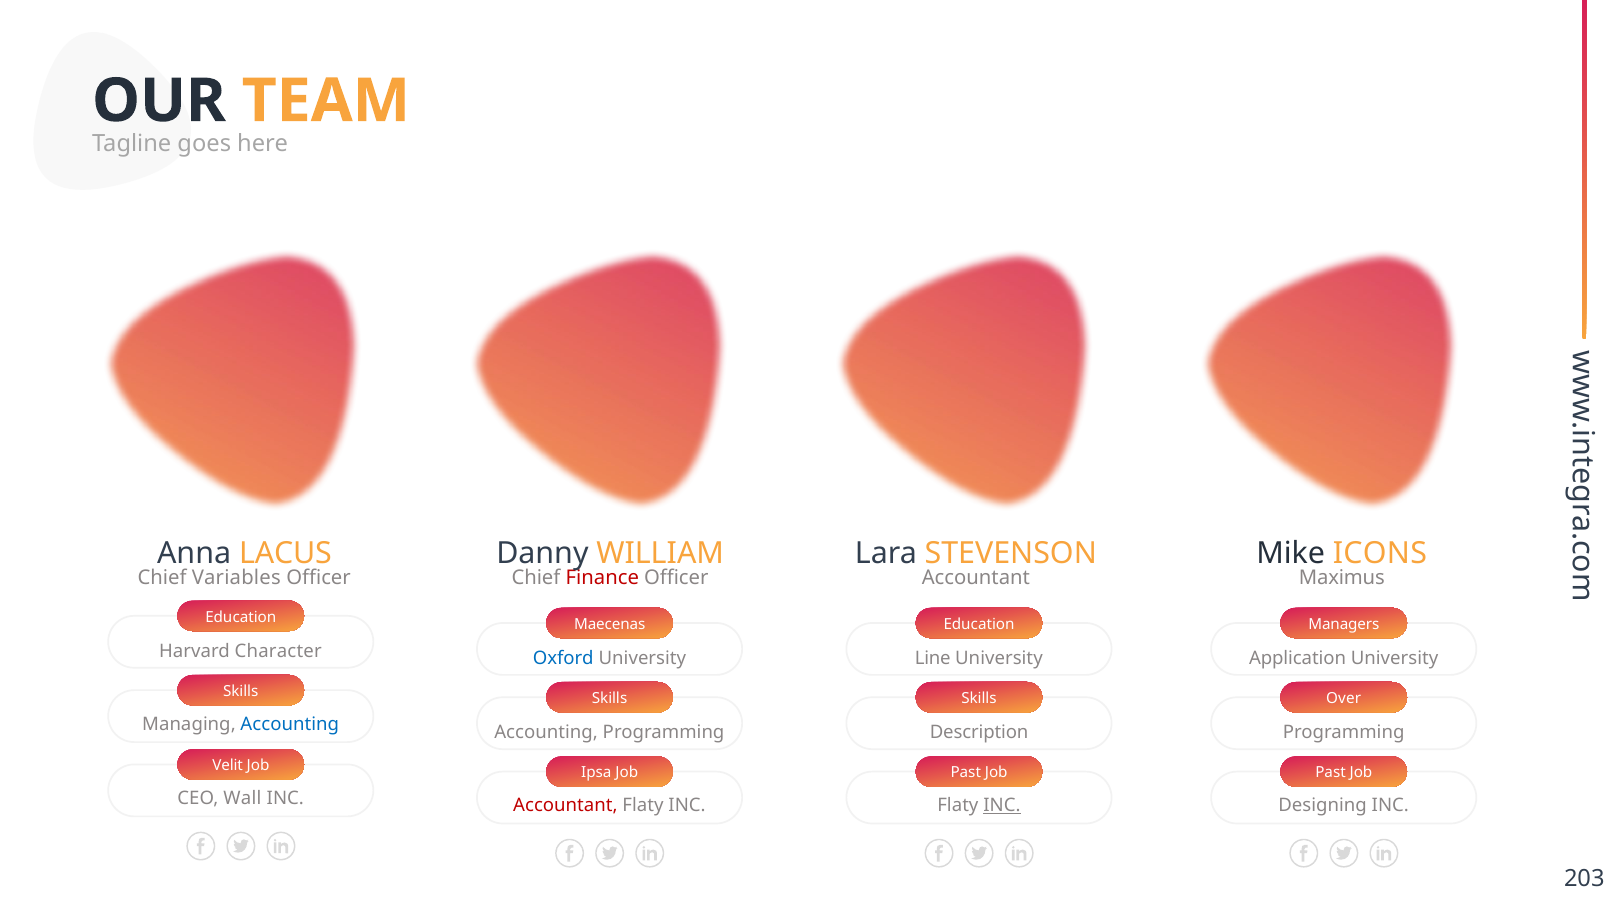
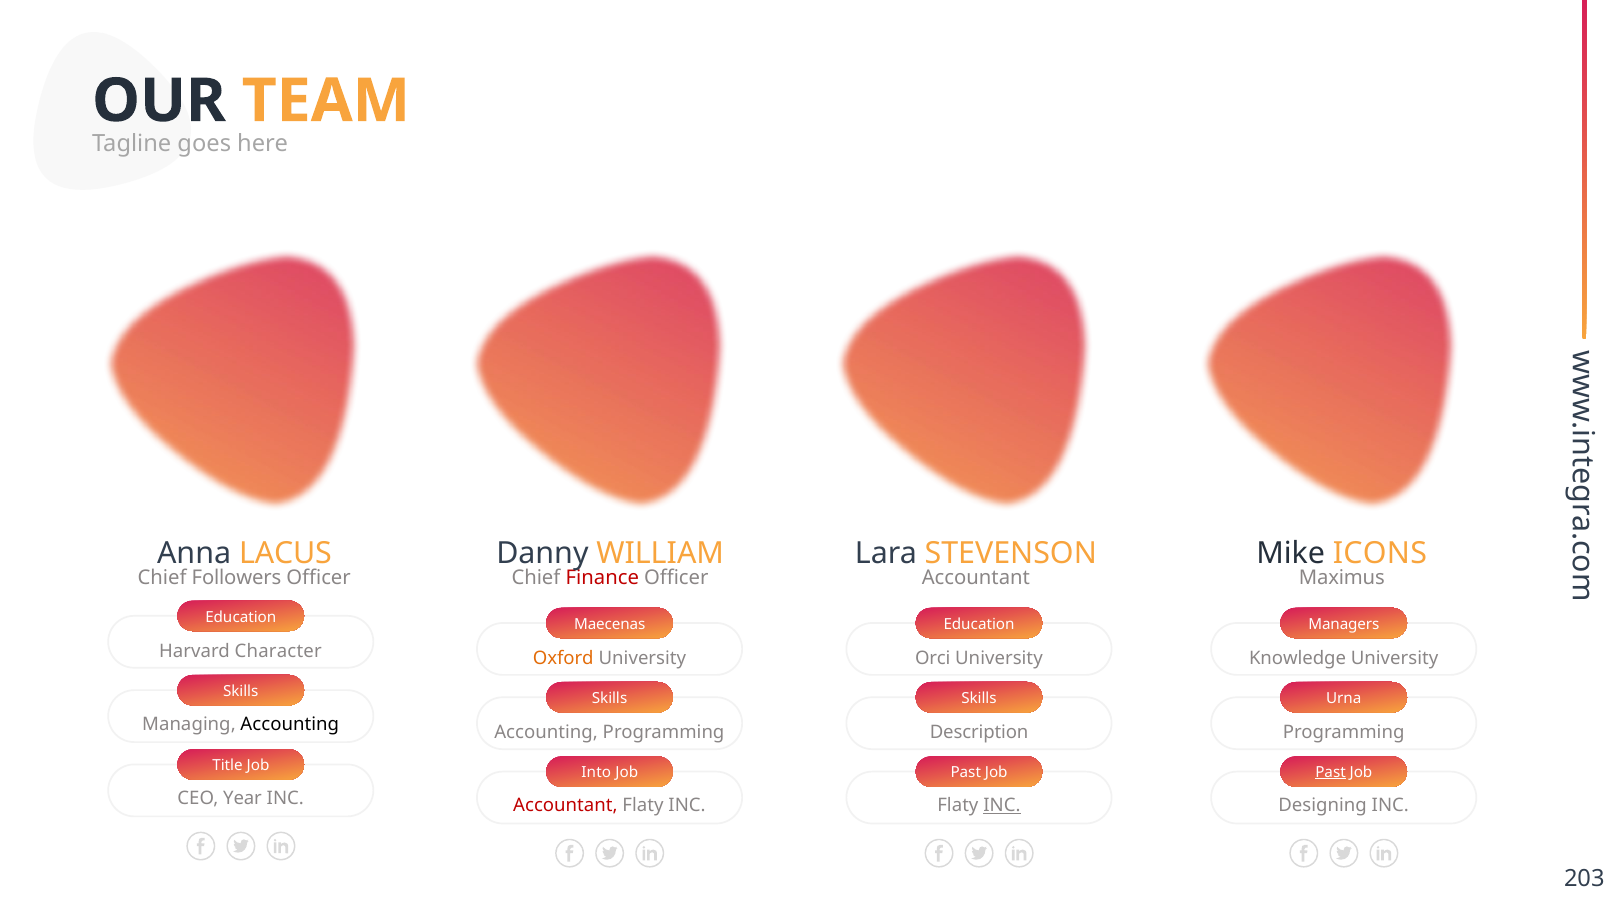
Variables: Variables -> Followers
Oxford colour: blue -> orange
Line: Line -> Orci
Application: Application -> Knowledge
Over: Over -> Urna
Accounting at (290, 724) colour: blue -> black
Velit: Velit -> Title
Ipsa: Ipsa -> Into
Past at (1331, 772) underline: none -> present
Wall: Wall -> Year
